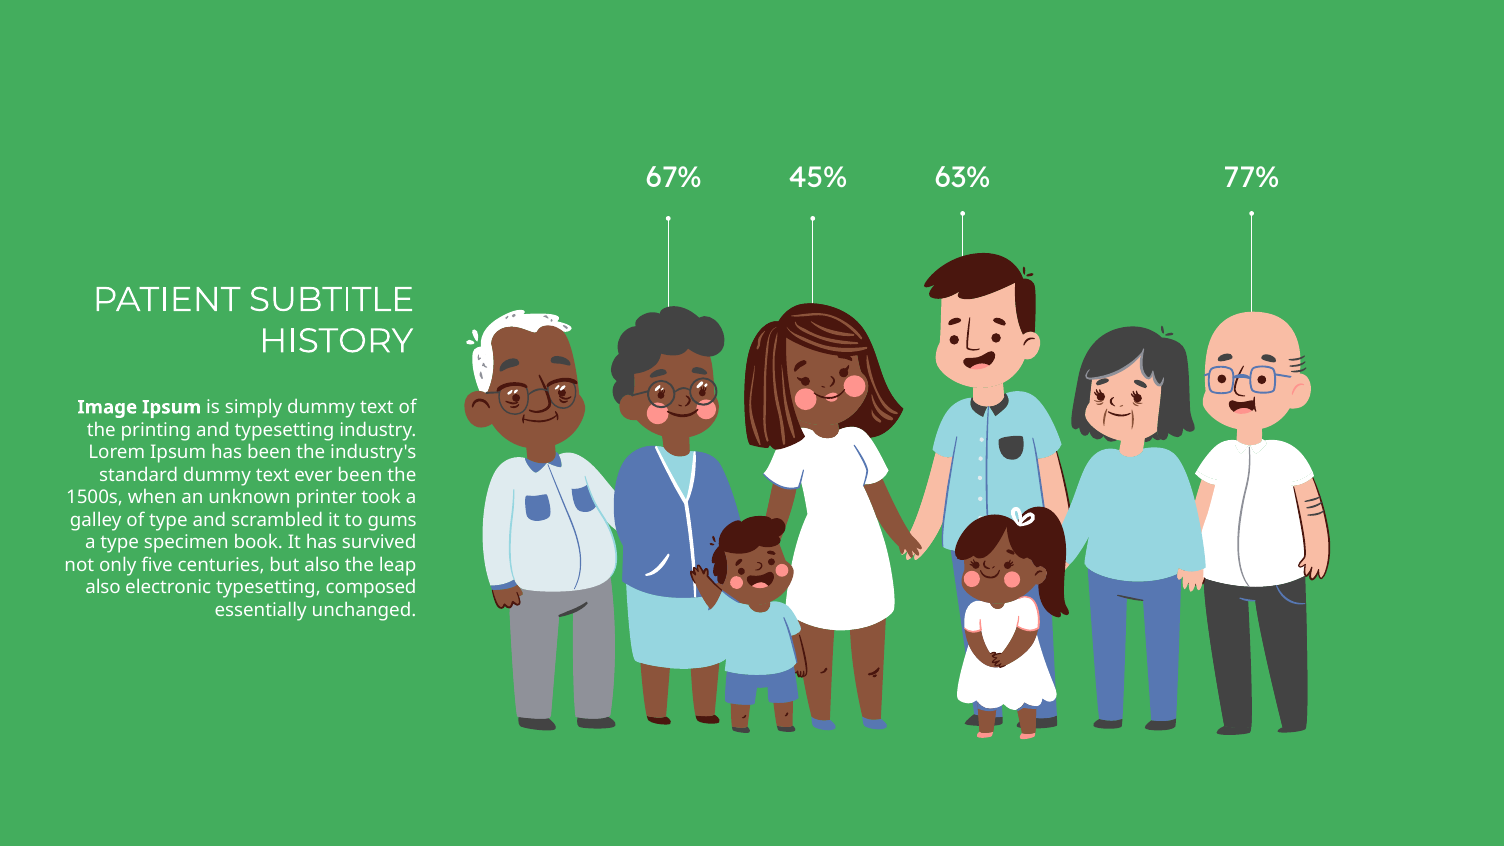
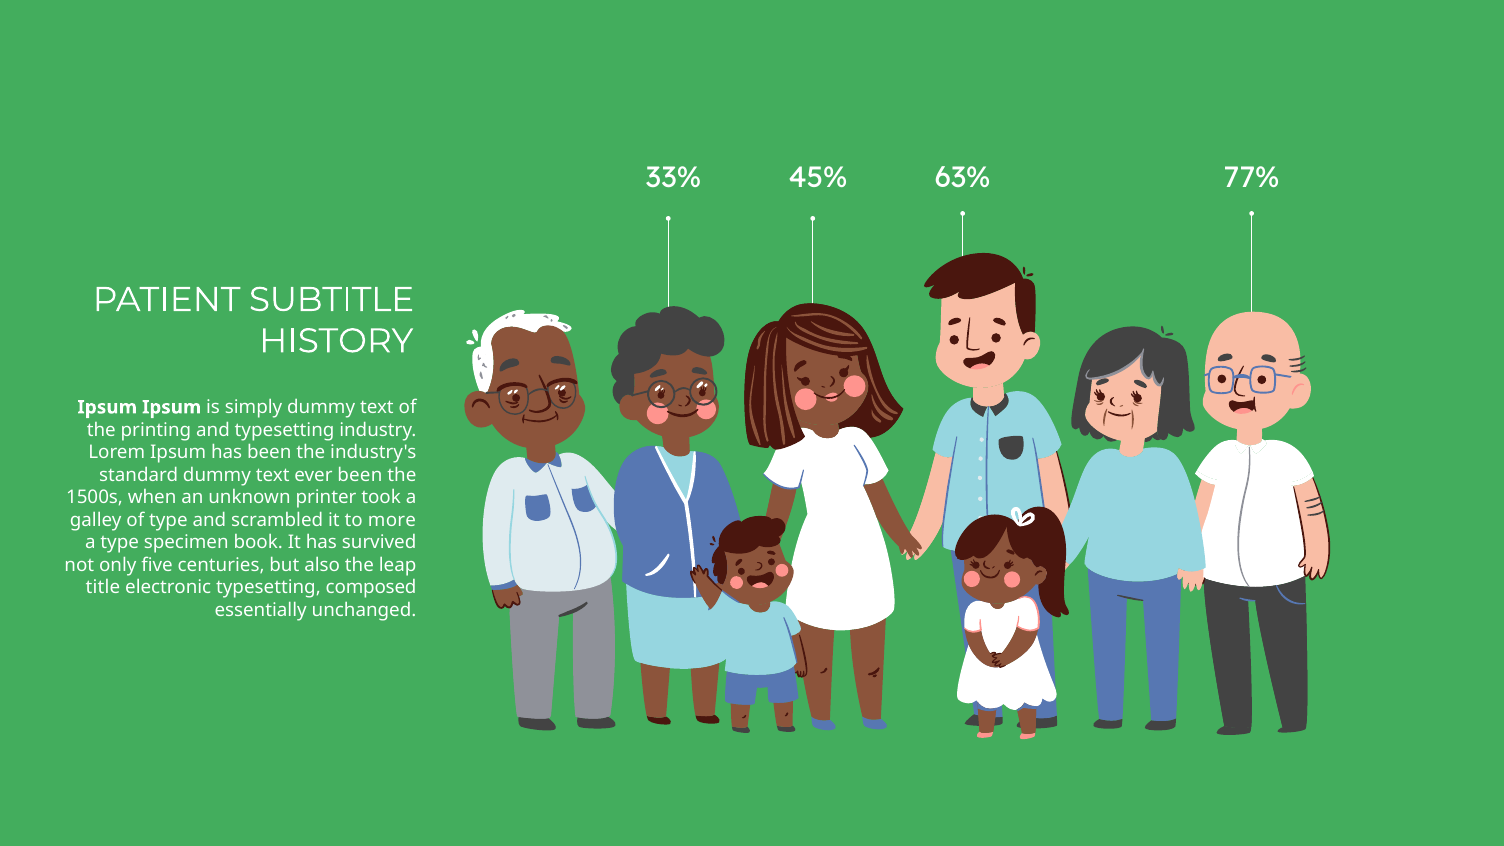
67%: 67% -> 33%
Image at (107, 407): Image -> Ipsum
gums: gums -> more
also at (103, 588): also -> title
